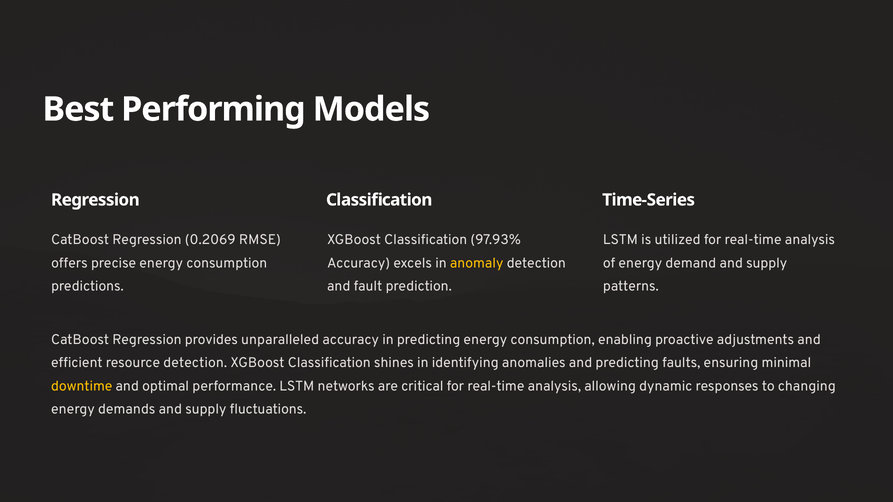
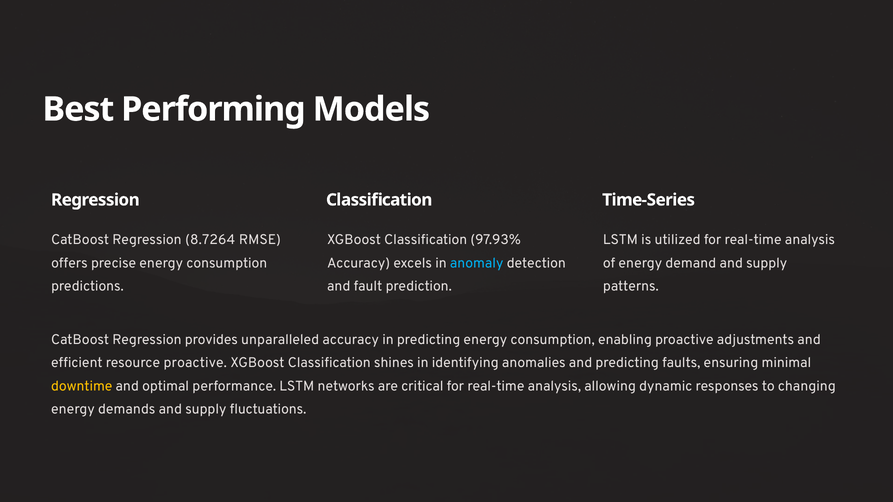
0.2069: 0.2069 -> 8.7264
anomaly colour: yellow -> light blue
resource detection: detection -> proactive
